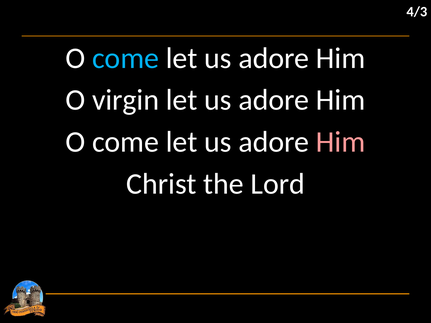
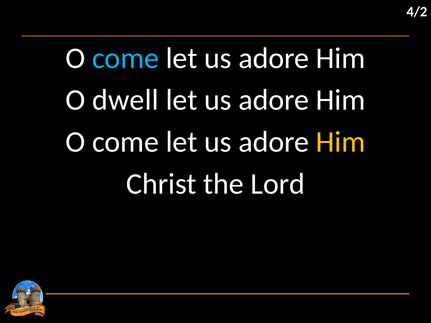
4/3: 4/3 -> 4/2
virgin: virgin -> dwell
Him at (341, 142) colour: pink -> yellow
